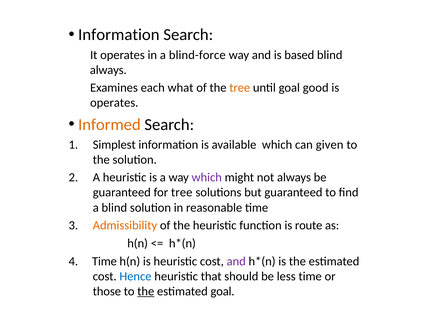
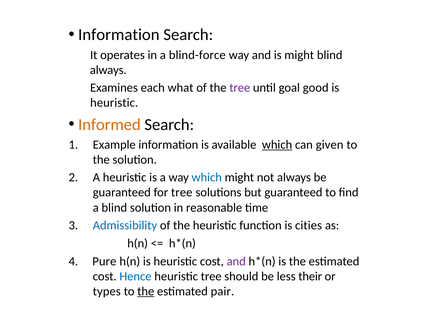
is based: based -> might
tree at (240, 88) colour: orange -> purple
operates at (114, 103): operates -> heuristic
Simplest: Simplest -> Example
which at (277, 144) underline: none -> present
which at (207, 177) colour: purple -> blue
Admissibility colour: orange -> blue
route: route -> cities
4 Time: Time -> Pure
heuristic that: that -> tree
less time: time -> their
those: those -> types
estimated goal: goal -> pair
